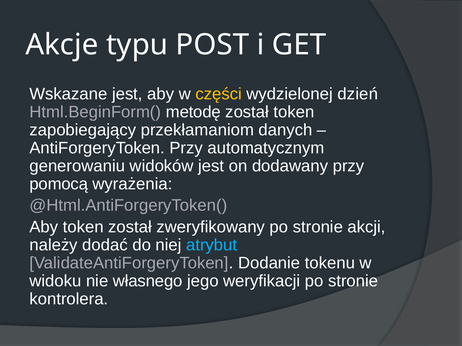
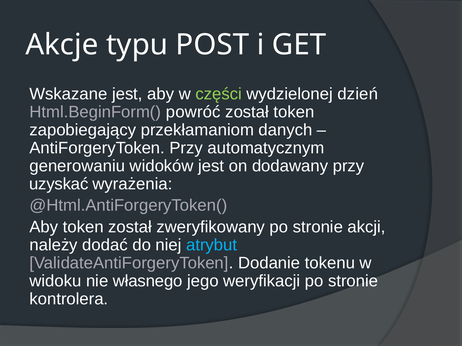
części colour: yellow -> light green
metodę: metodę -> powróć
pomocą: pomocą -> uzyskać
